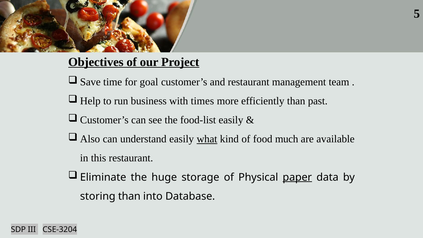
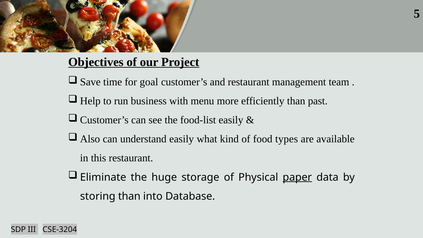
times: times -> menu
what underline: present -> none
much: much -> types
